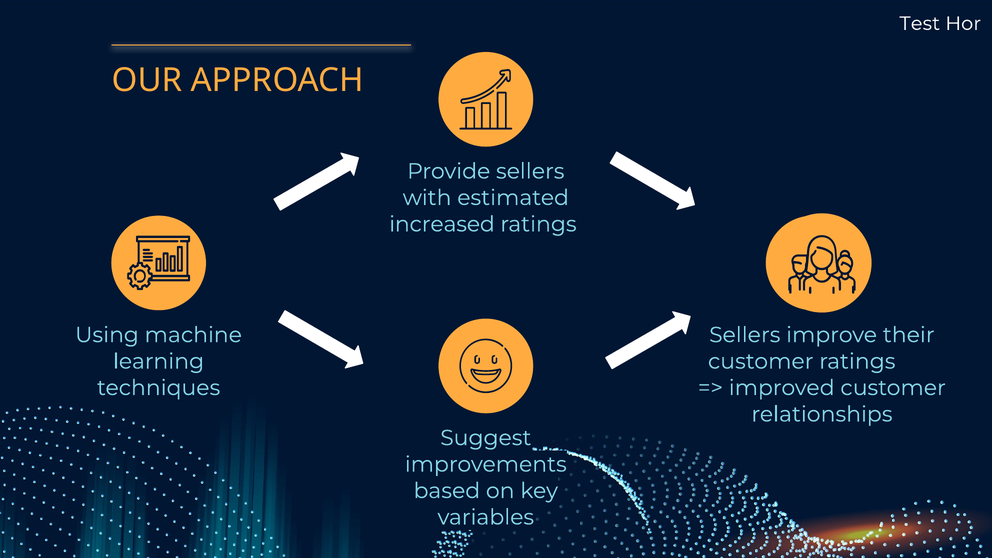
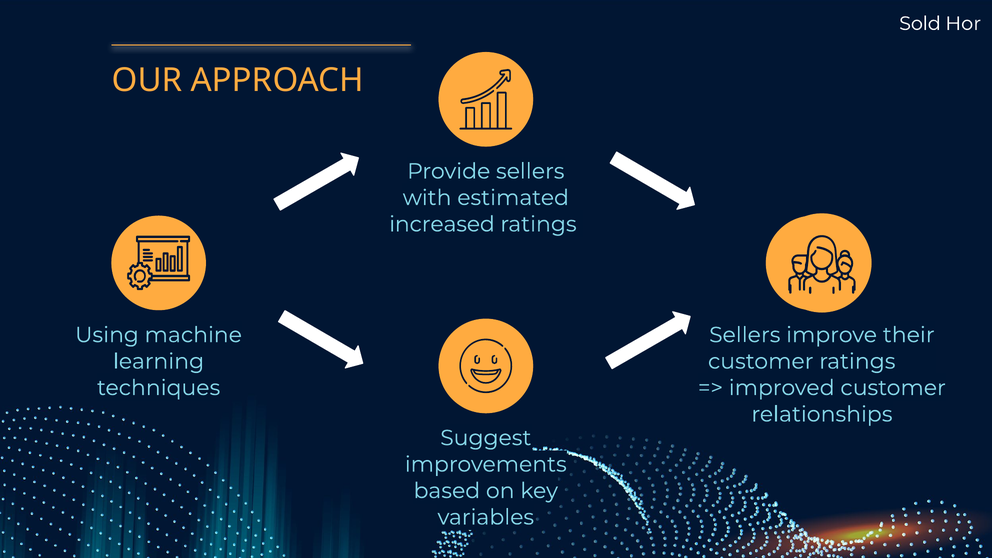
Test: Test -> Sold
